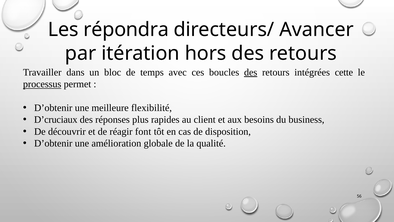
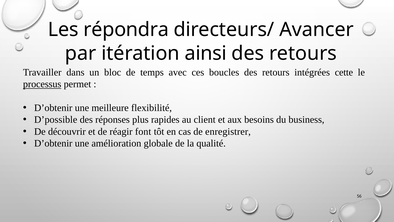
hors: hors -> ainsi
des at (251, 72) underline: present -> none
D’cruciaux: D’cruciaux -> D’possible
disposition: disposition -> enregistrer
